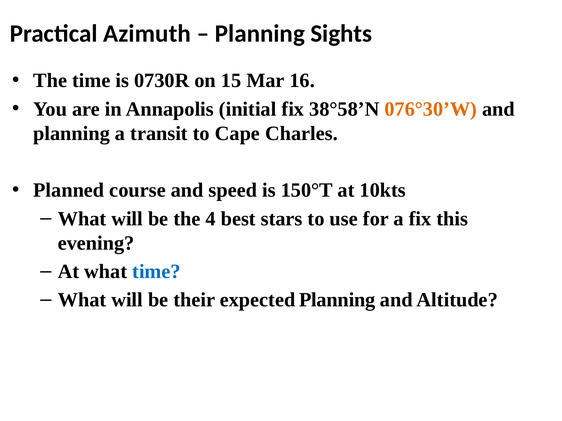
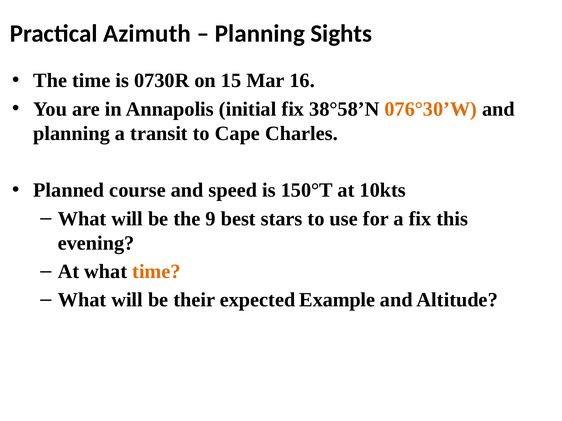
4: 4 -> 9
time at (156, 272) colour: blue -> orange
expected Planning: Planning -> Example
